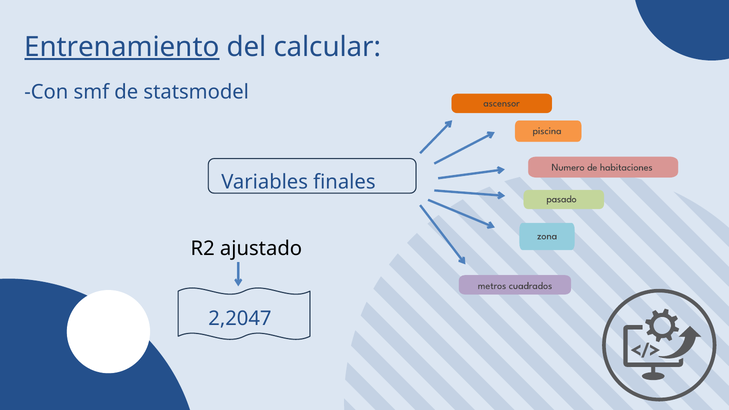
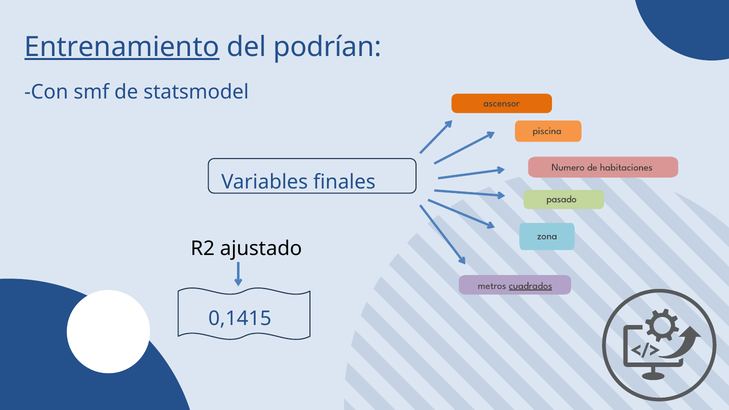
calcular: calcular -> podrían
cuadrados underline: none -> present
2,2047: 2,2047 -> 0,1415
